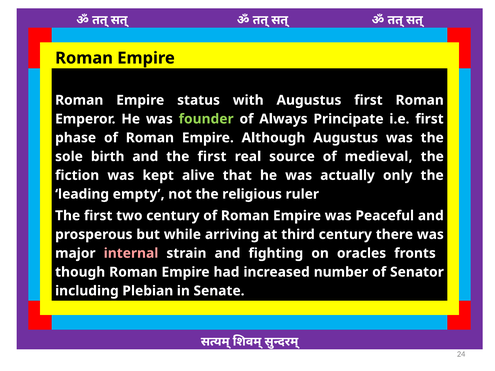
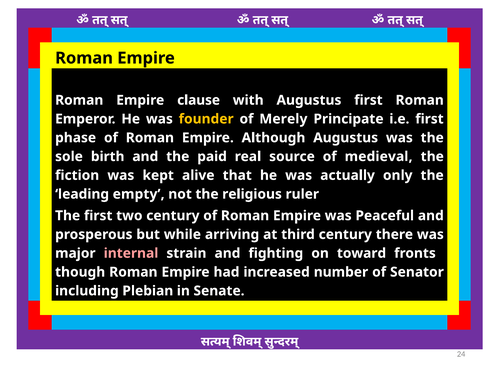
status: status -> clause
founder colour: light green -> yellow
Always: Always -> Merely
and the first: first -> paid
oracles: oracles -> toward
